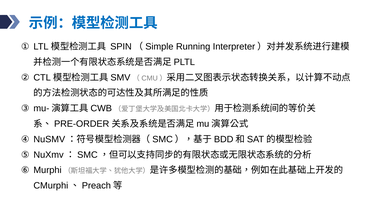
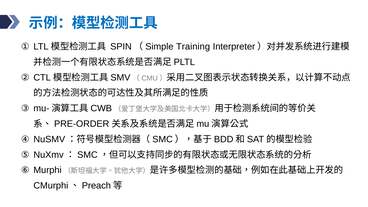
Running: Running -> Training
